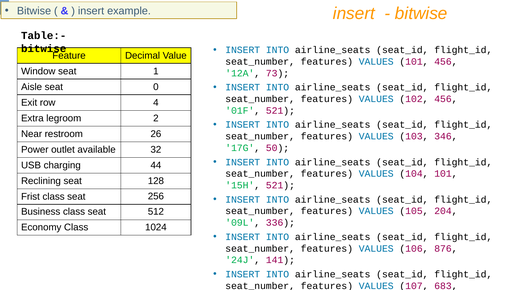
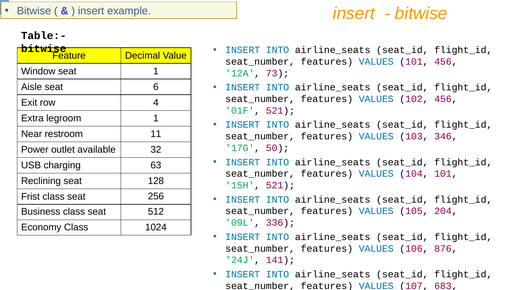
0: 0 -> 6
legroom 2: 2 -> 1
26: 26 -> 11
44: 44 -> 63
